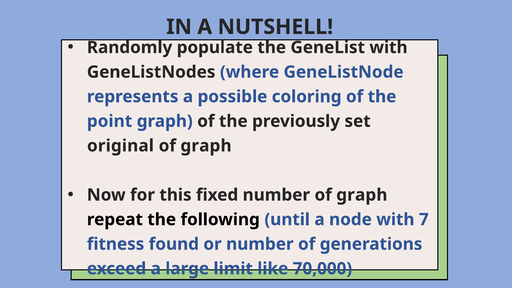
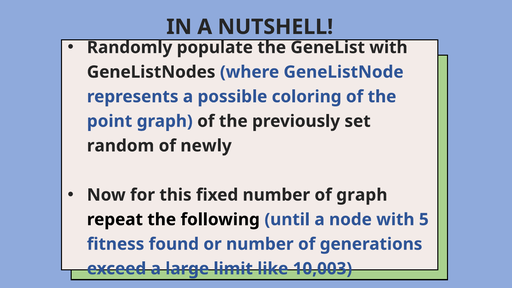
original: original -> random
graph at (206, 146): graph -> newly
7: 7 -> 5
70,000: 70,000 -> 10,003
